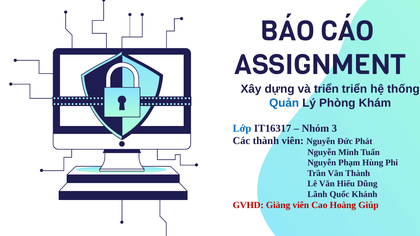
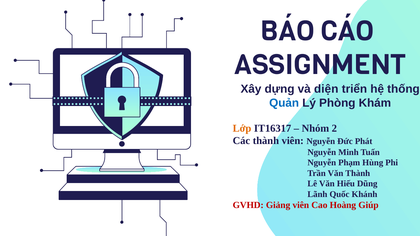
và triển: triển -> diện
Lớp colour: blue -> orange
3: 3 -> 2
